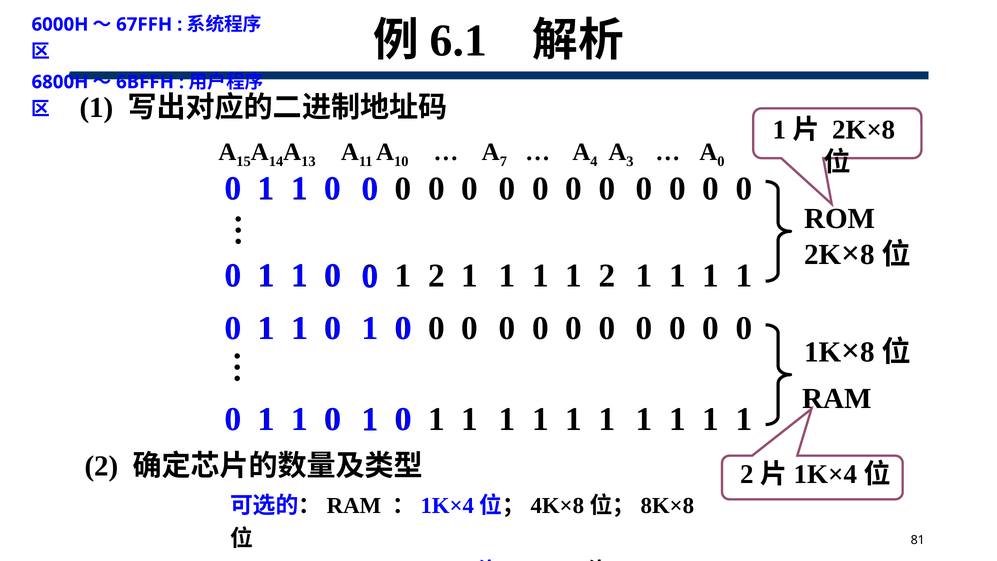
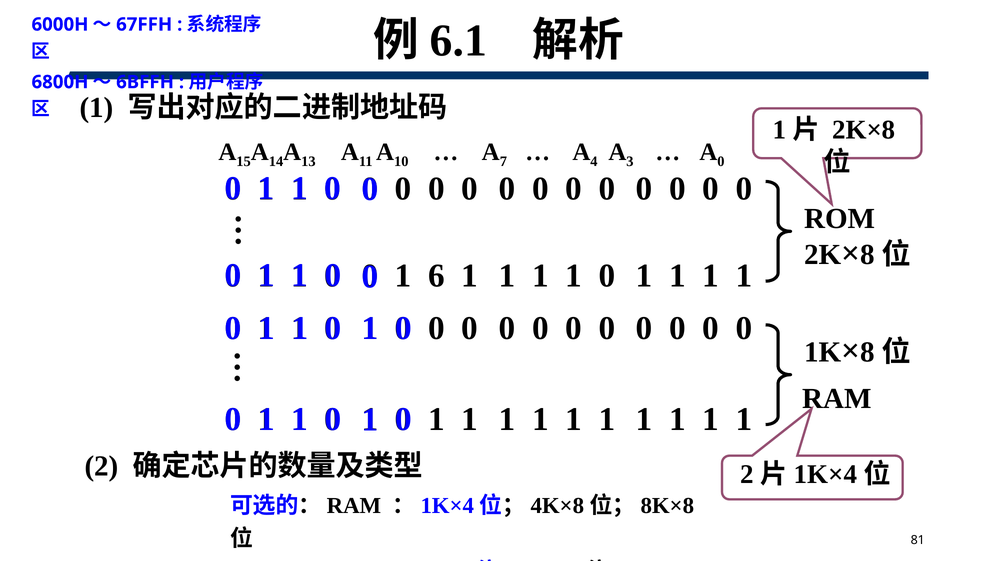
2 at (437, 276): 2 -> 6
2 at (607, 276): 2 -> 0
